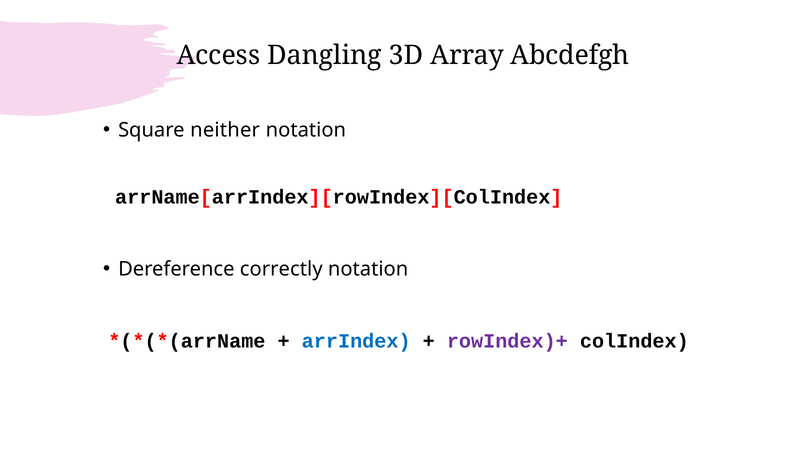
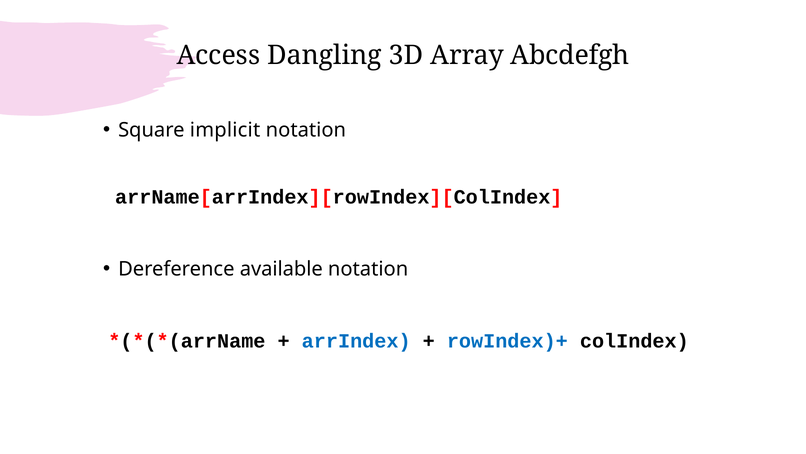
neither: neither -> implicit
correctly: correctly -> available
rowIndex)+ colour: purple -> blue
